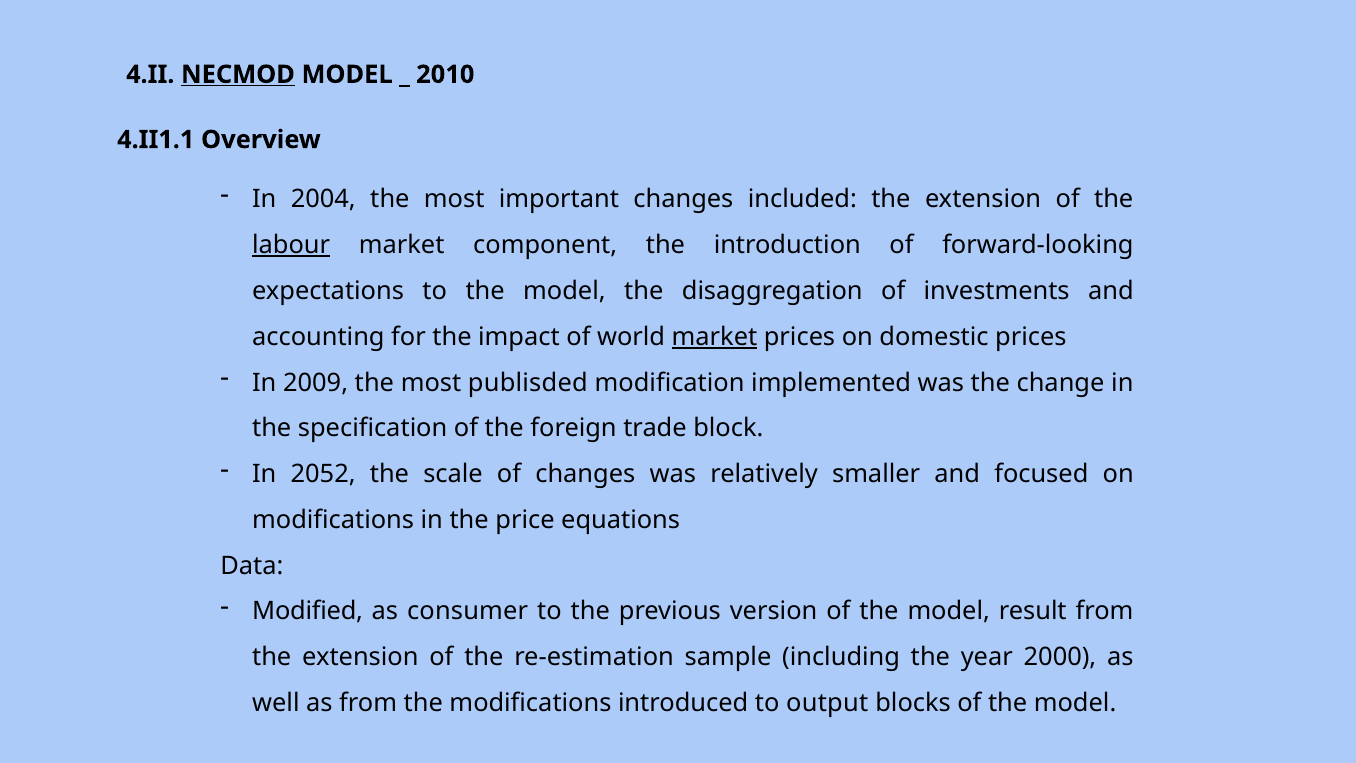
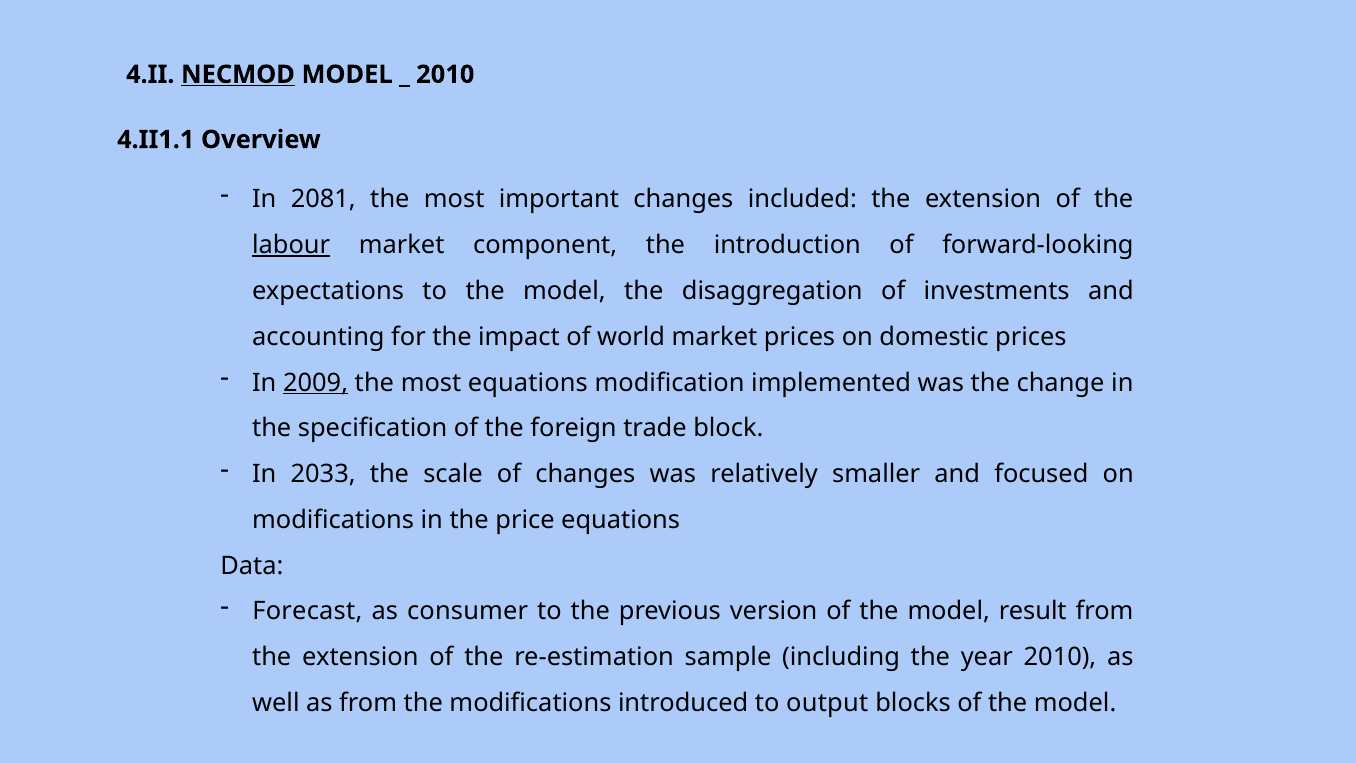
2004: 2004 -> 2081
market at (714, 337) underline: present -> none
2009 underline: none -> present
most publisded: publisded -> equations
2052: 2052 -> 2033
Modified: Modified -> Forecast
year 2000: 2000 -> 2010
